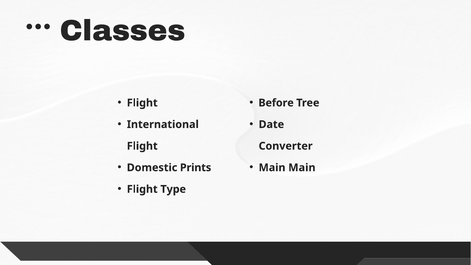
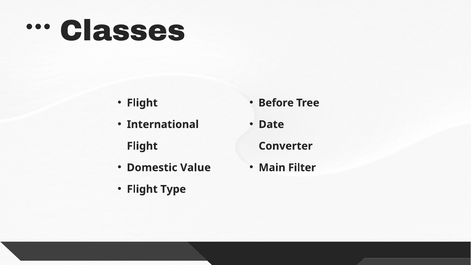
Prints: Prints -> Value
Main Main: Main -> Filter
